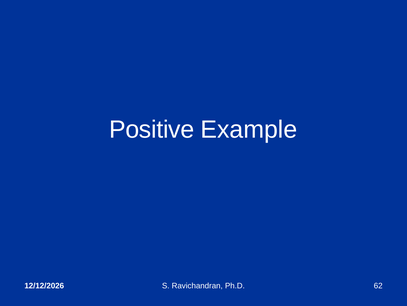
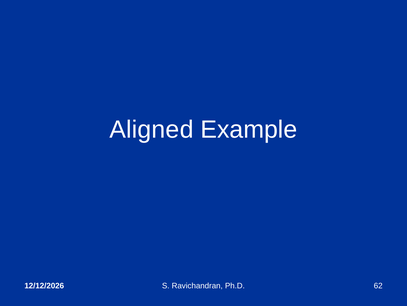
Positive: Positive -> Aligned
